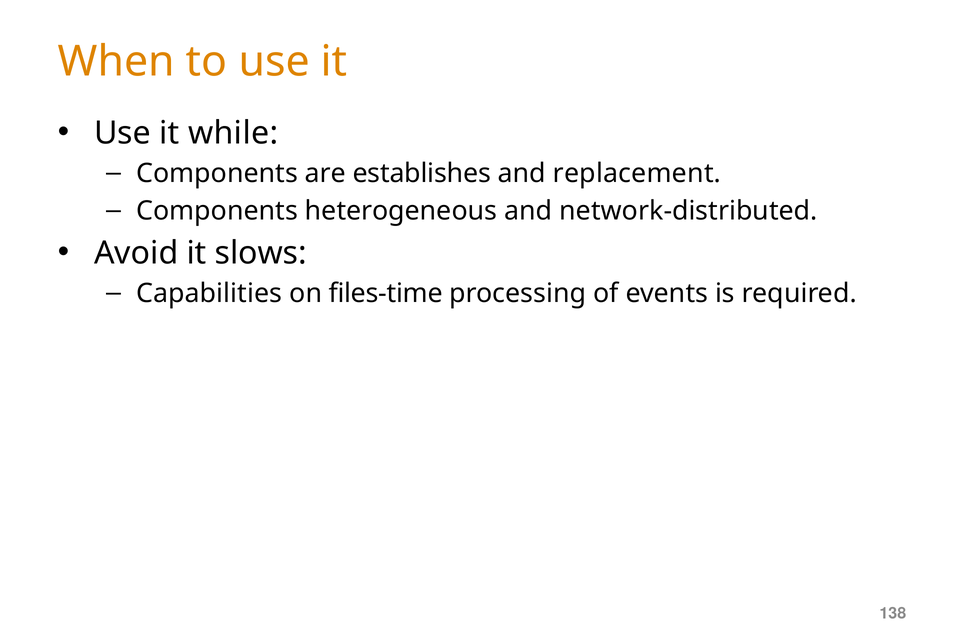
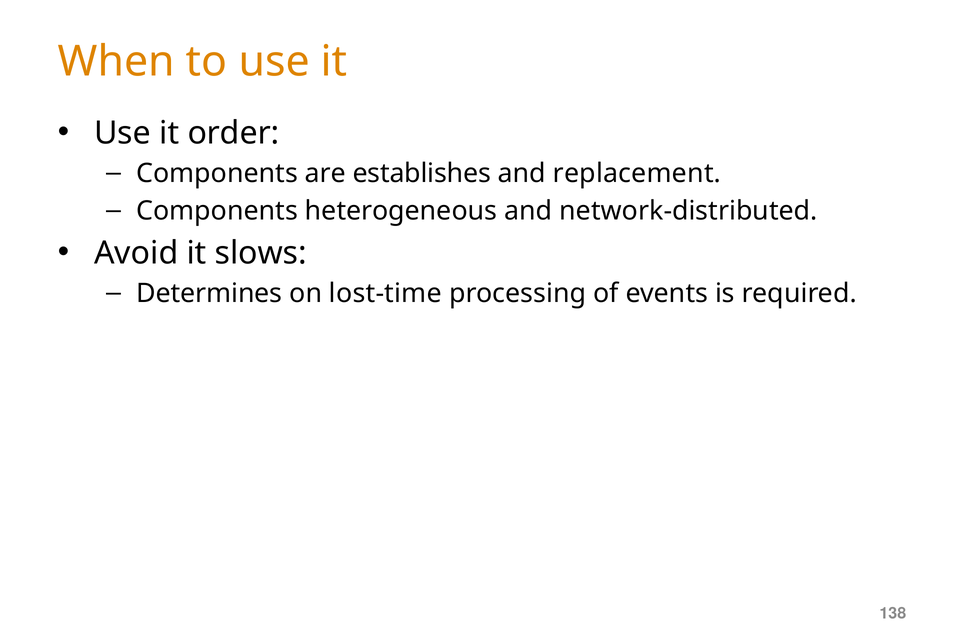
while: while -> order
Capabilities: Capabilities -> Determines
files-time: files-time -> lost-time
